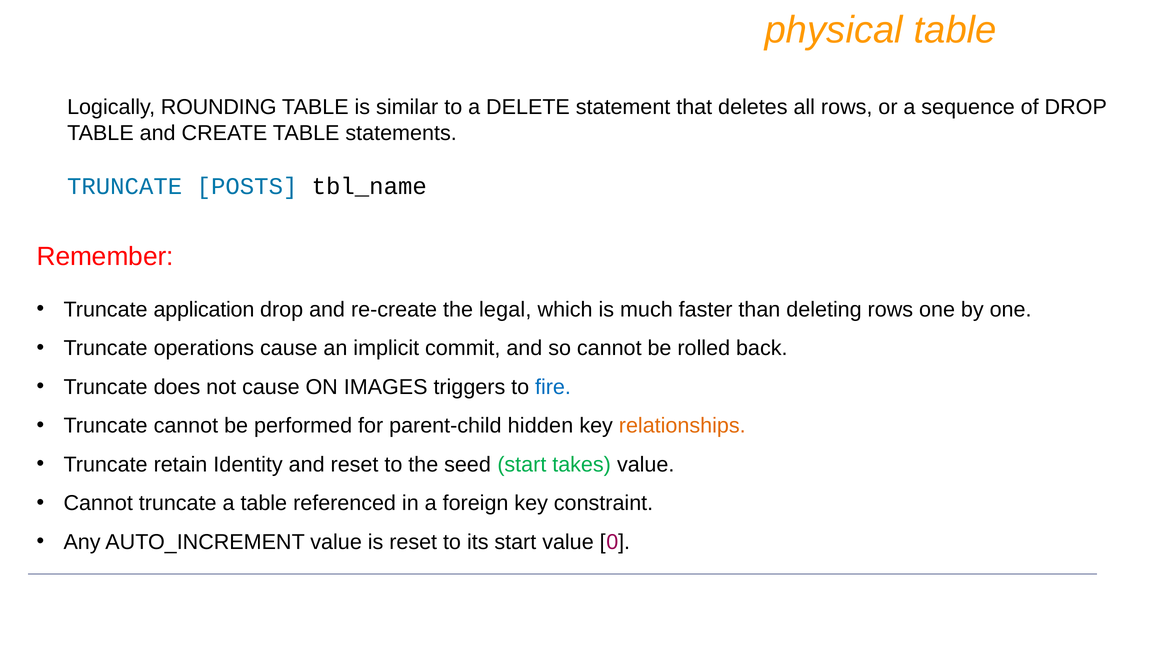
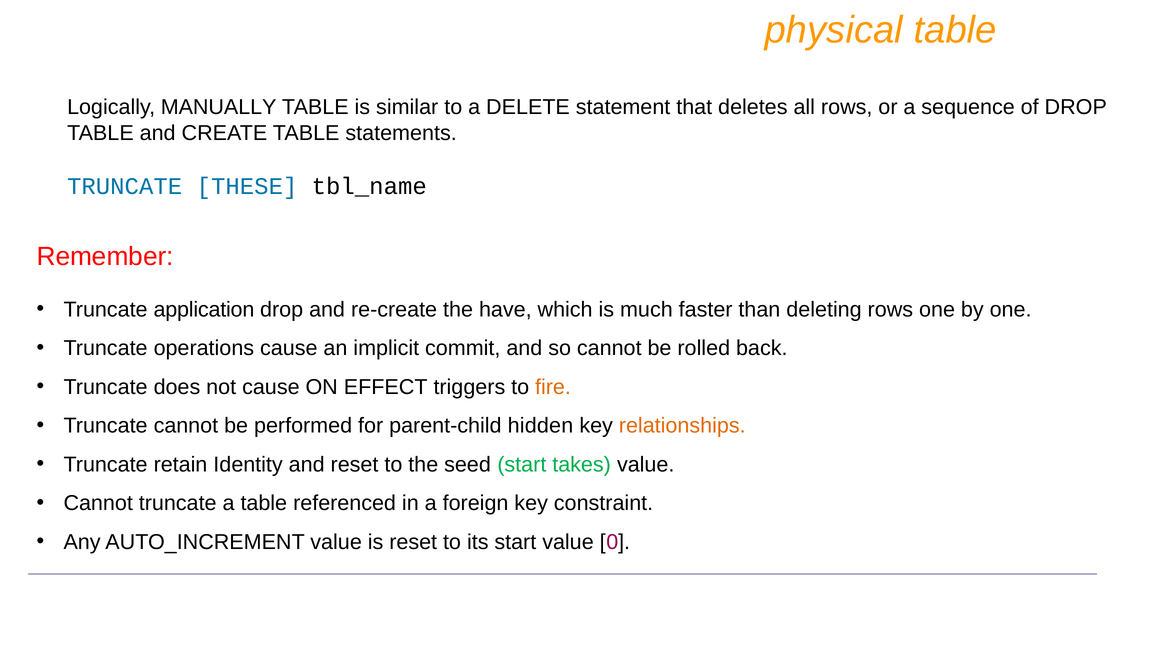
ROUNDING: ROUNDING -> MANUALLY
POSTS: POSTS -> THESE
legal: legal -> have
IMAGES: IMAGES -> EFFECT
fire colour: blue -> orange
